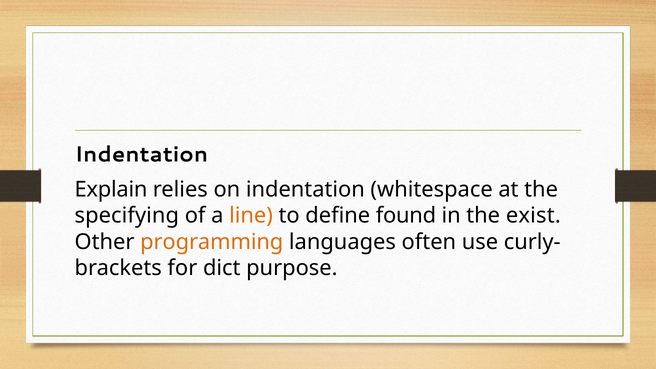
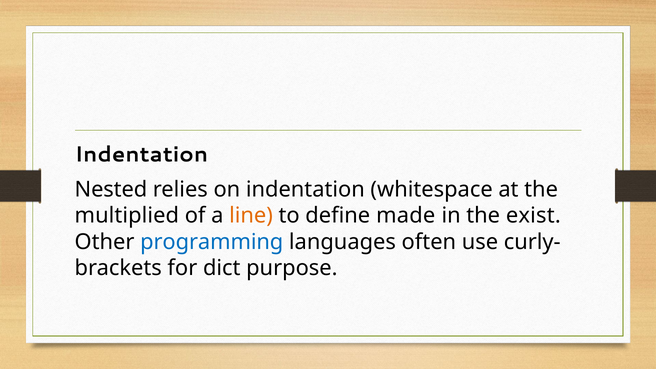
Explain: Explain -> Nested
specifying: specifying -> multiplied
found: found -> made
programming colour: orange -> blue
